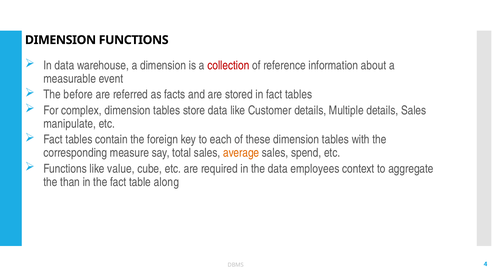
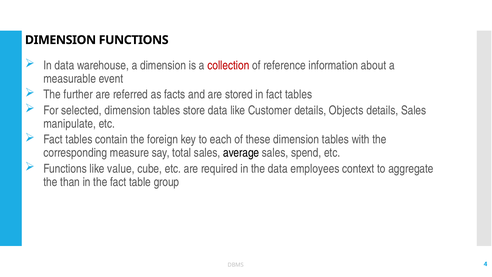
before: before -> further
complex: complex -> selected
Multiple: Multiple -> Objects
average colour: orange -> black
along: along -> group
